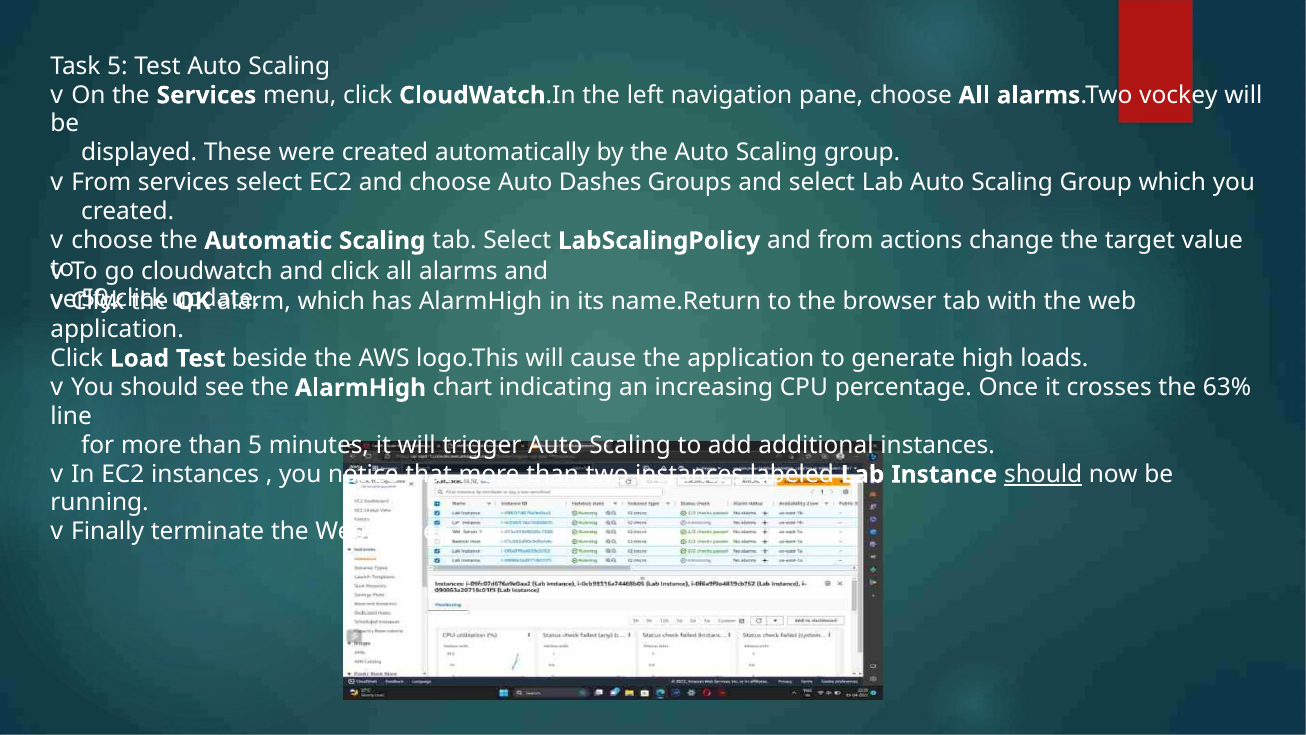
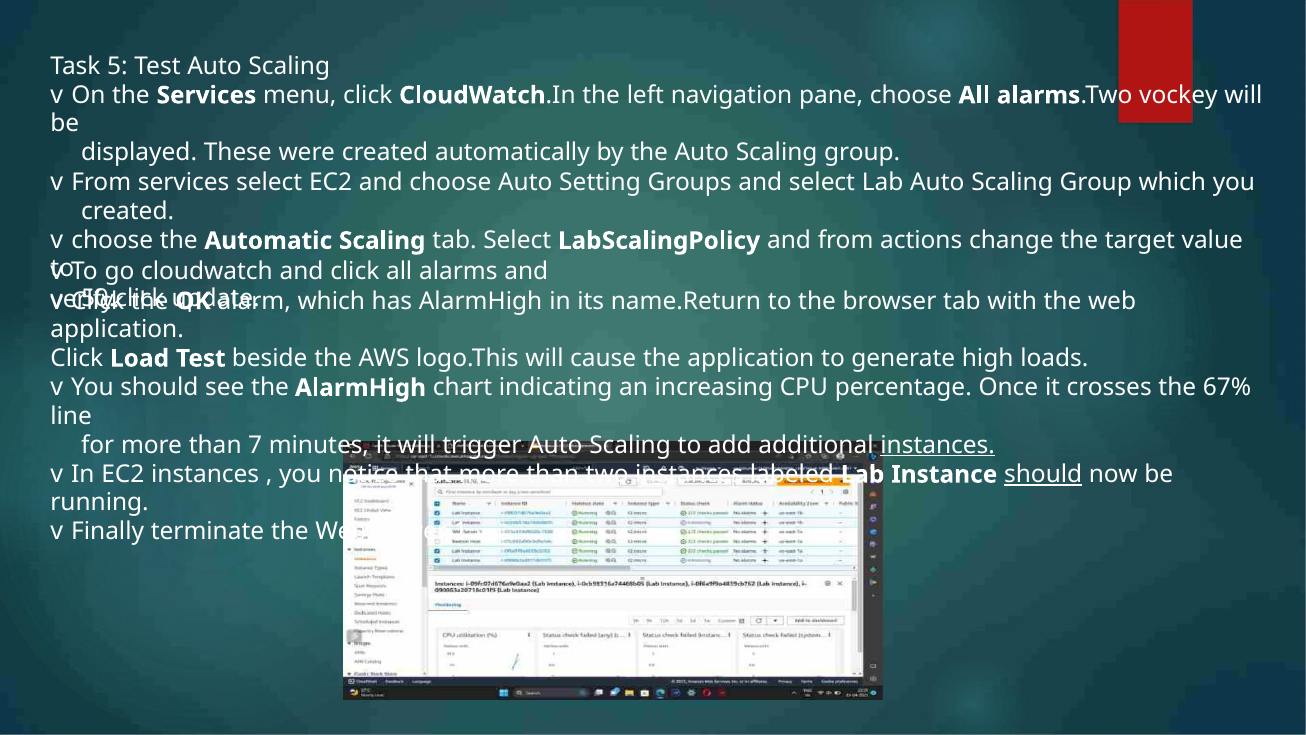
Dashes: Dashes -> Setting
63%: 63% -> 67%
than 5: 5 -> 7
instances at (938, 445) underline: none -> present
